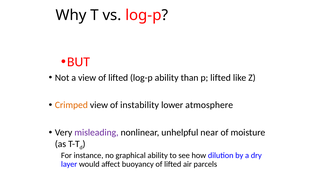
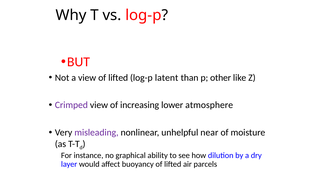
log-p ability: ability -> latent
p lifted: lifted -> other
Crimped colour: orange -> purple
instability: instability -> increasing
